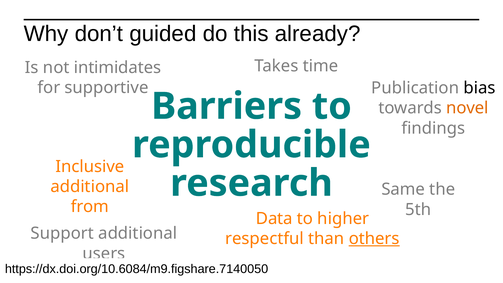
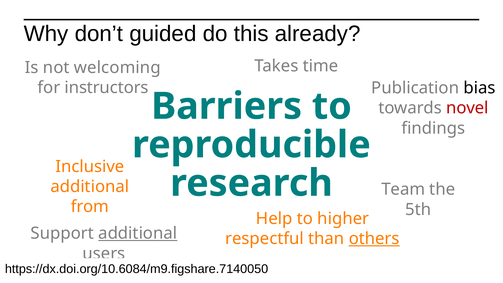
intimidates: intimidates -> welcoming
supportive: supportive -> instructors
novel colour: orange -> red
Same: Same -> Team
Data: Data -> Help
additional at (138, 233) underline: none -> present
